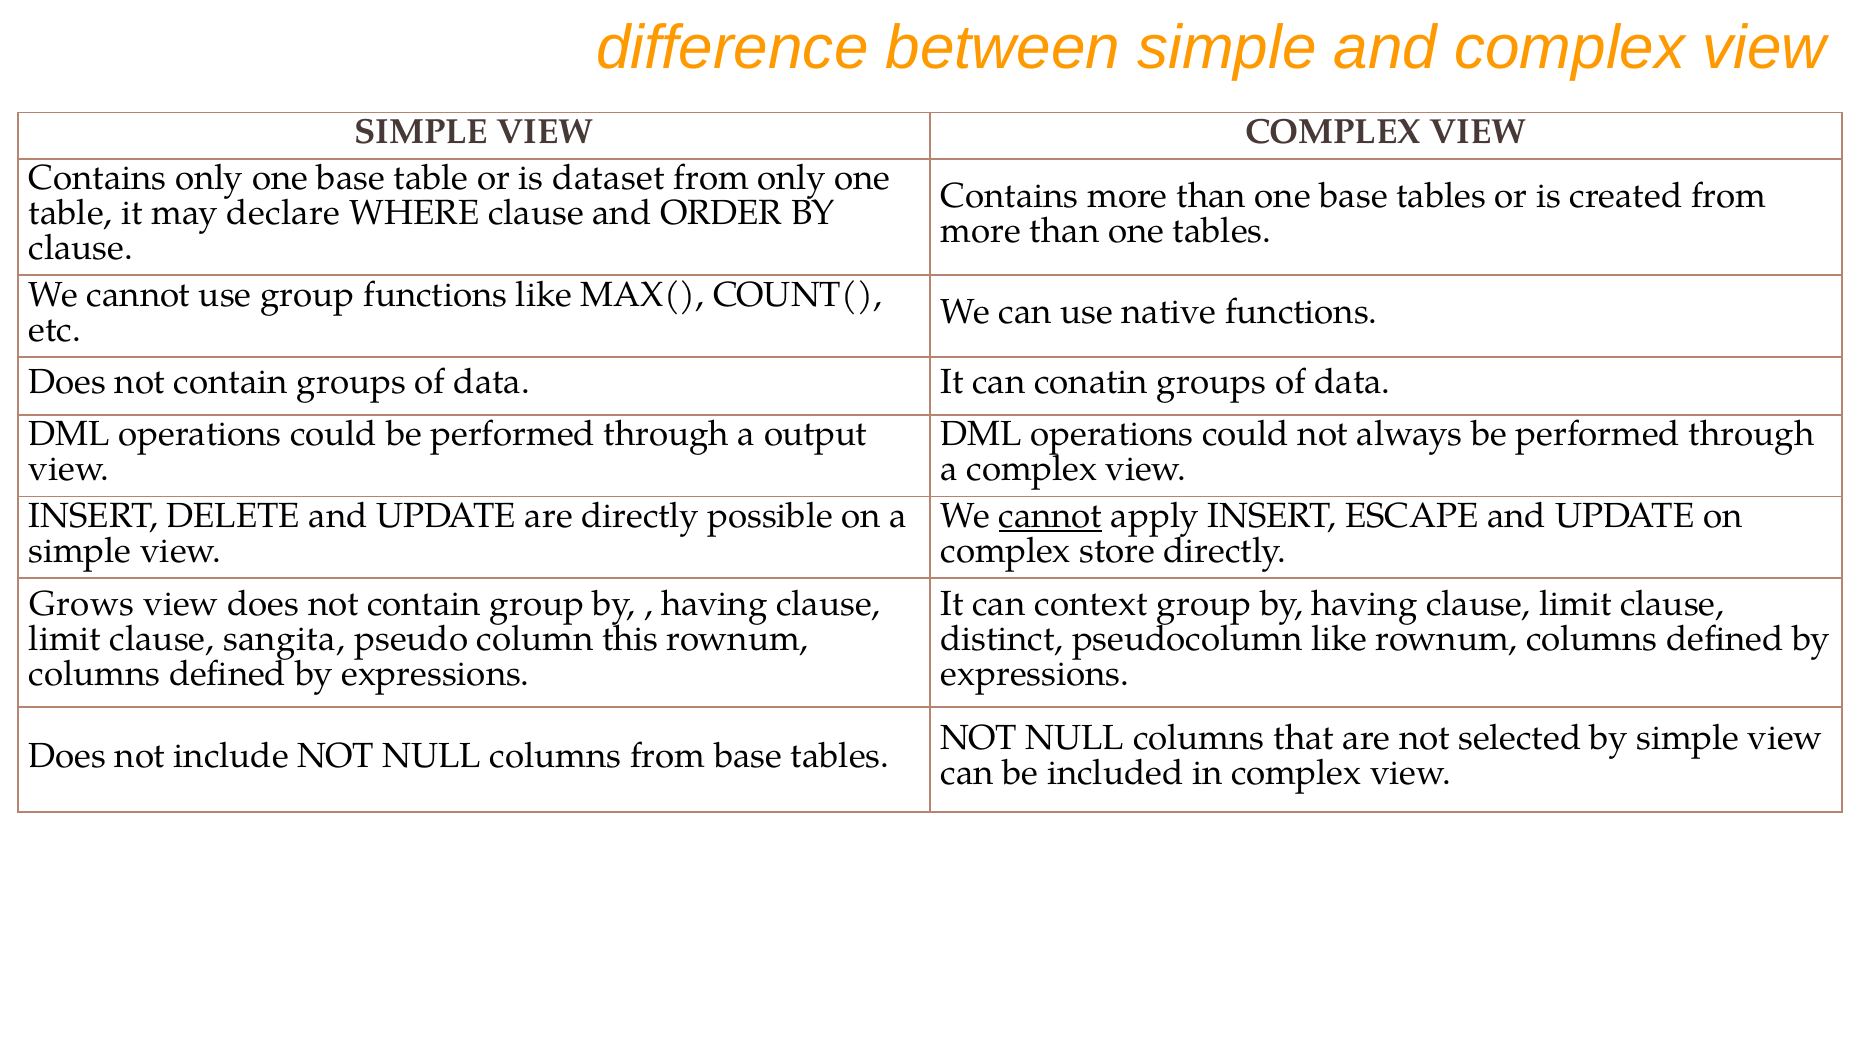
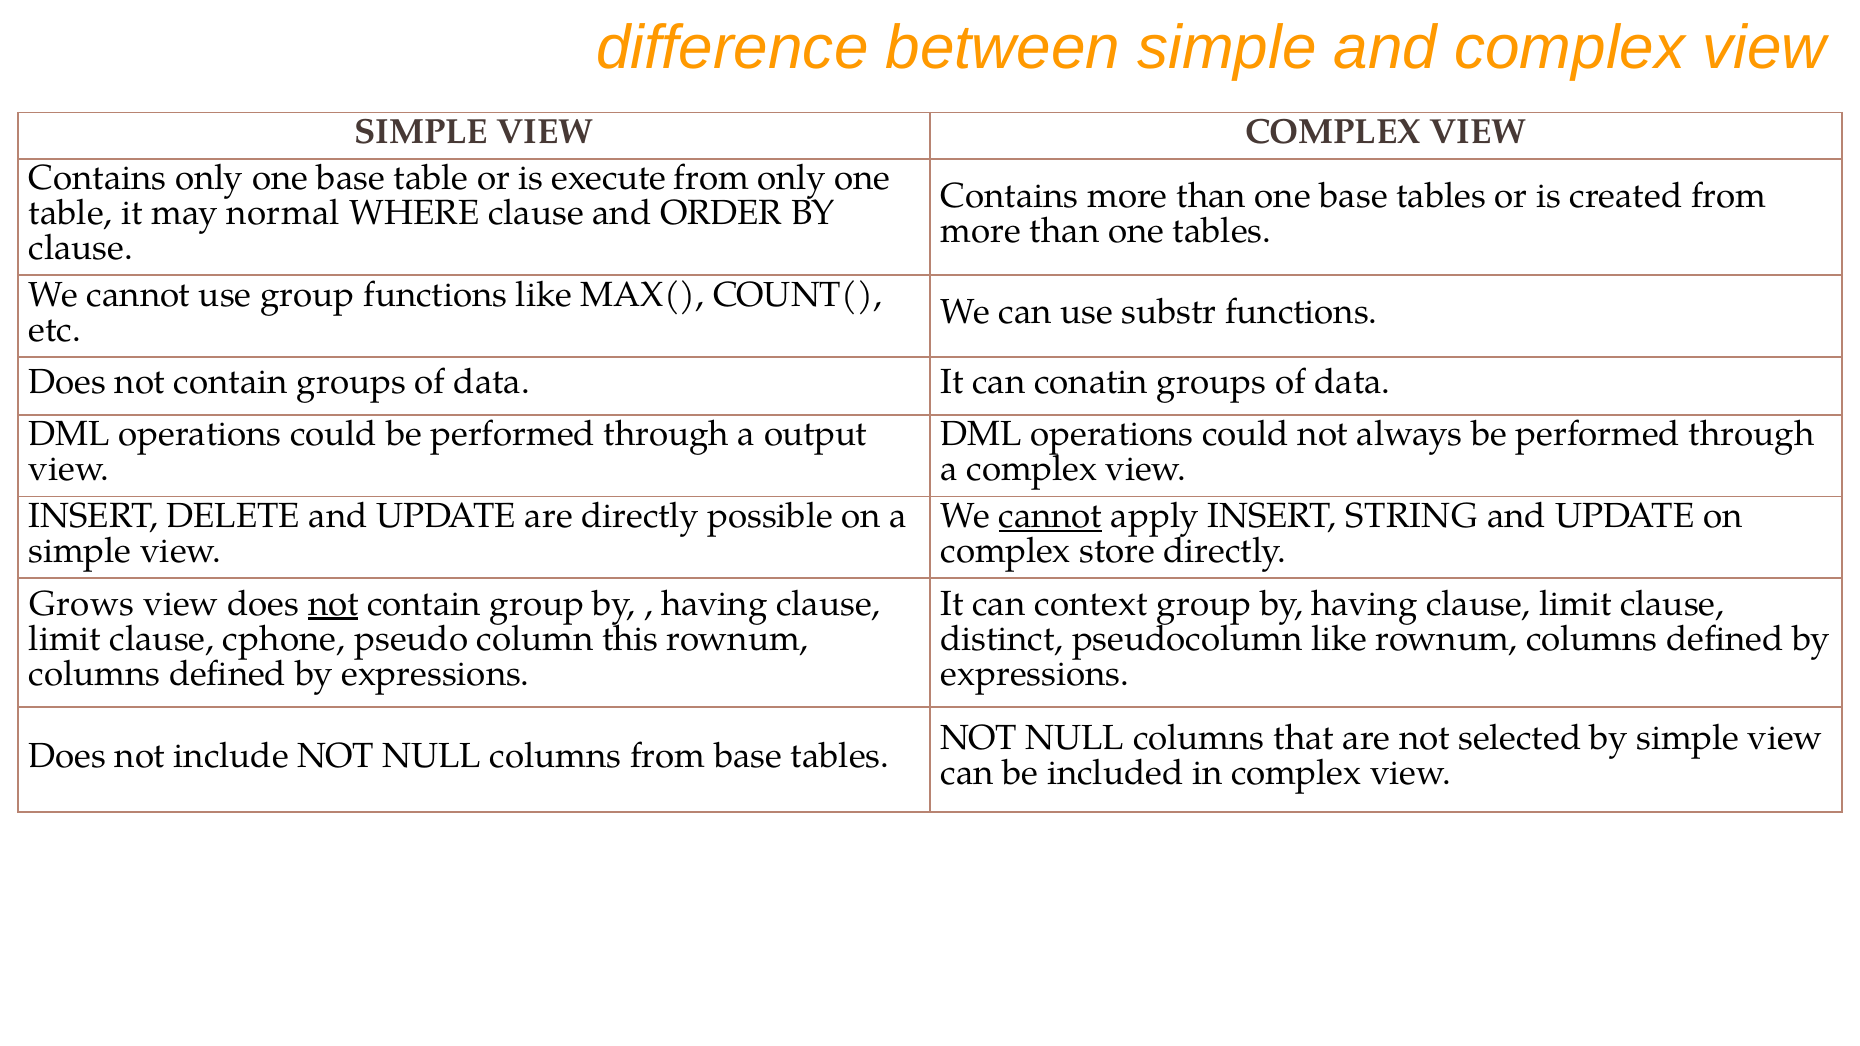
dataset: dataset -> execute
declare: declare -> normal
native: native -> substr
ESCAPE: ESCAPE -> STRING
not at (333, 604) underline: none -> present
sangita: sangita -> cphone
